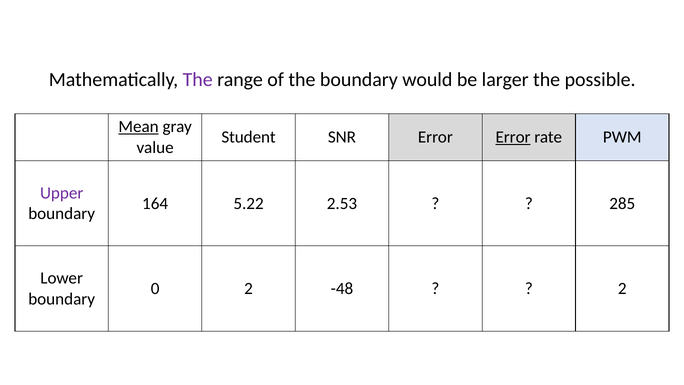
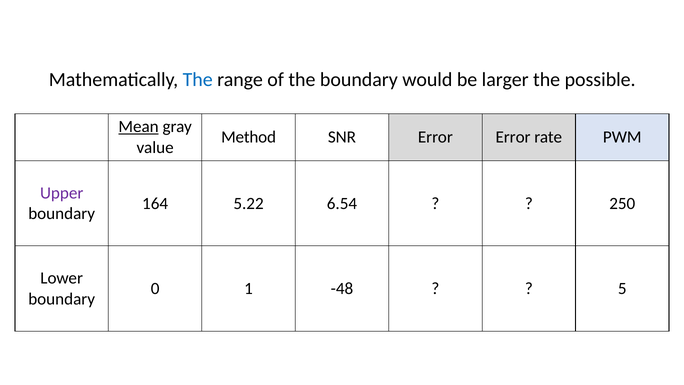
The at (198, 79) colour: purple -> blue
Student: Student -> Method
Error at (513, 137) underline: present -> none
2.53: 2.53 -> 6.54
285: 285 -> 250
0 2: 2 -> 1
2 at (622, 288): 2 -> 5
